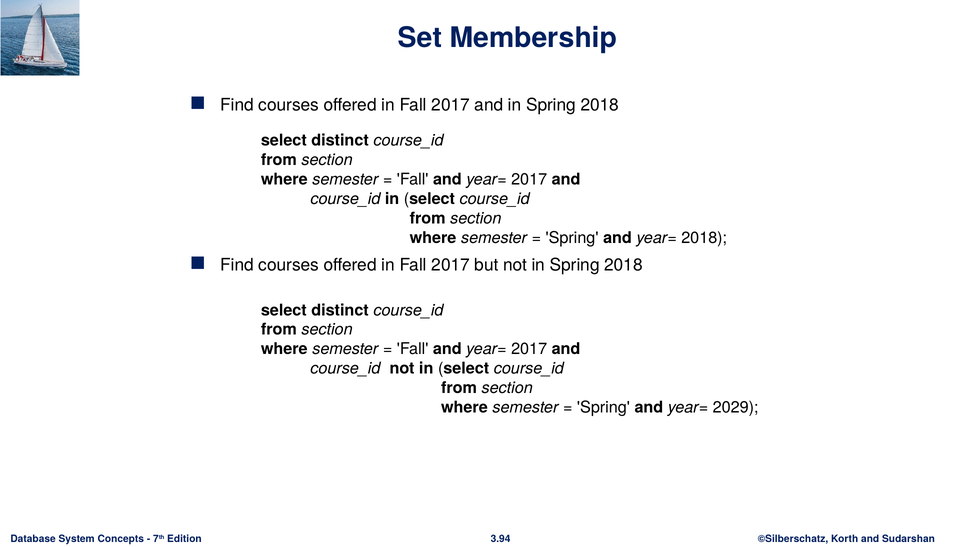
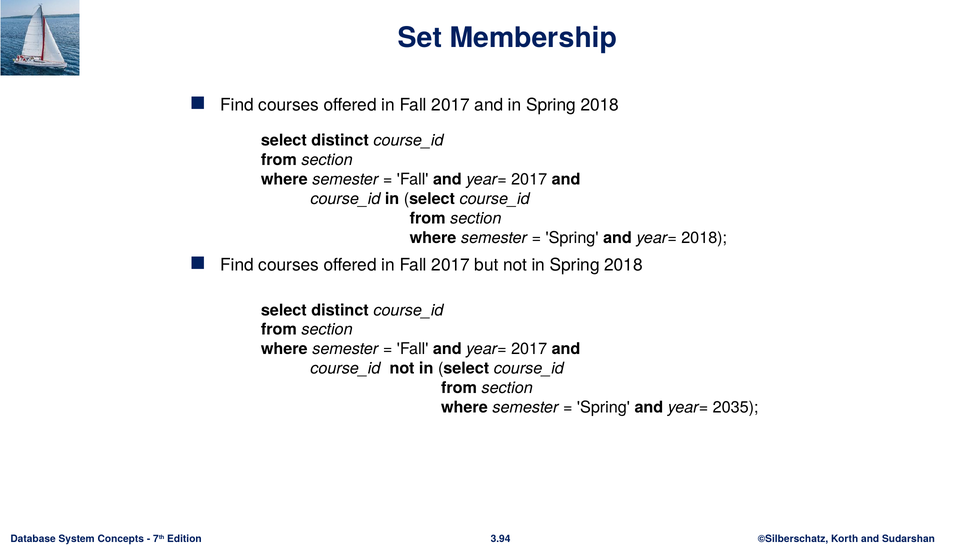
2029: 2029 -> 2035
